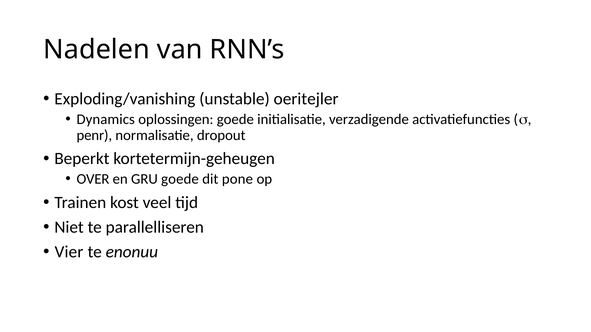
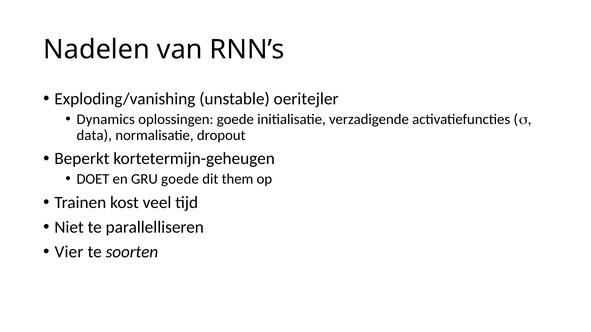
penr: penr -> data
OVER: OVER -> DOET
pone: pone -> them
enonuu: enonuu -> soorten
